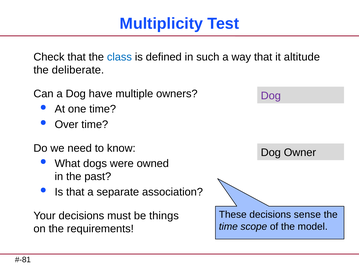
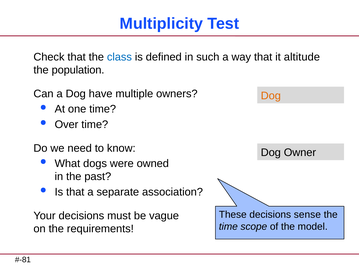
deliberate: deliberate -> population
Dog at (271, 96) colour: purple -> orange
things: things -> vague
